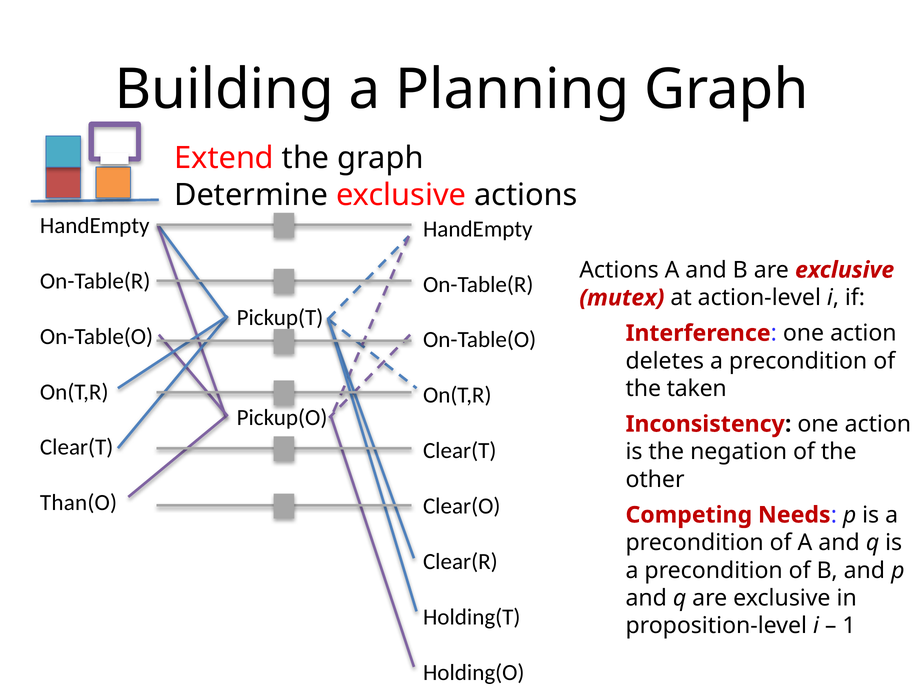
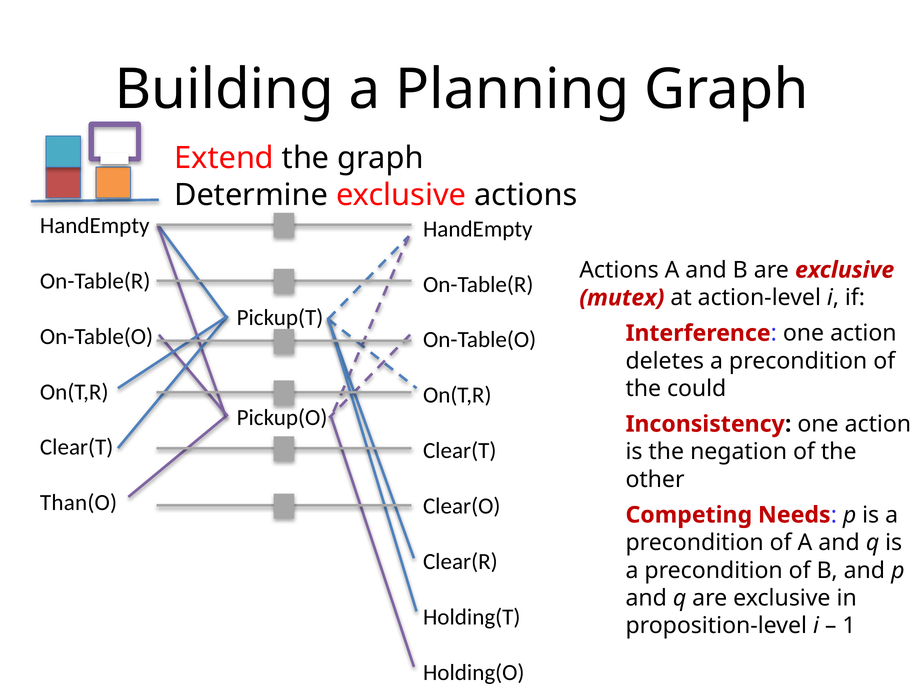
taken: taken -> could
